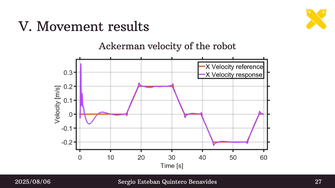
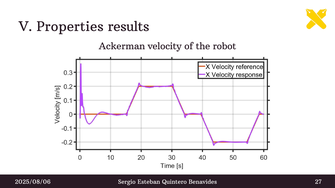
Movement: Movement -> Properties
